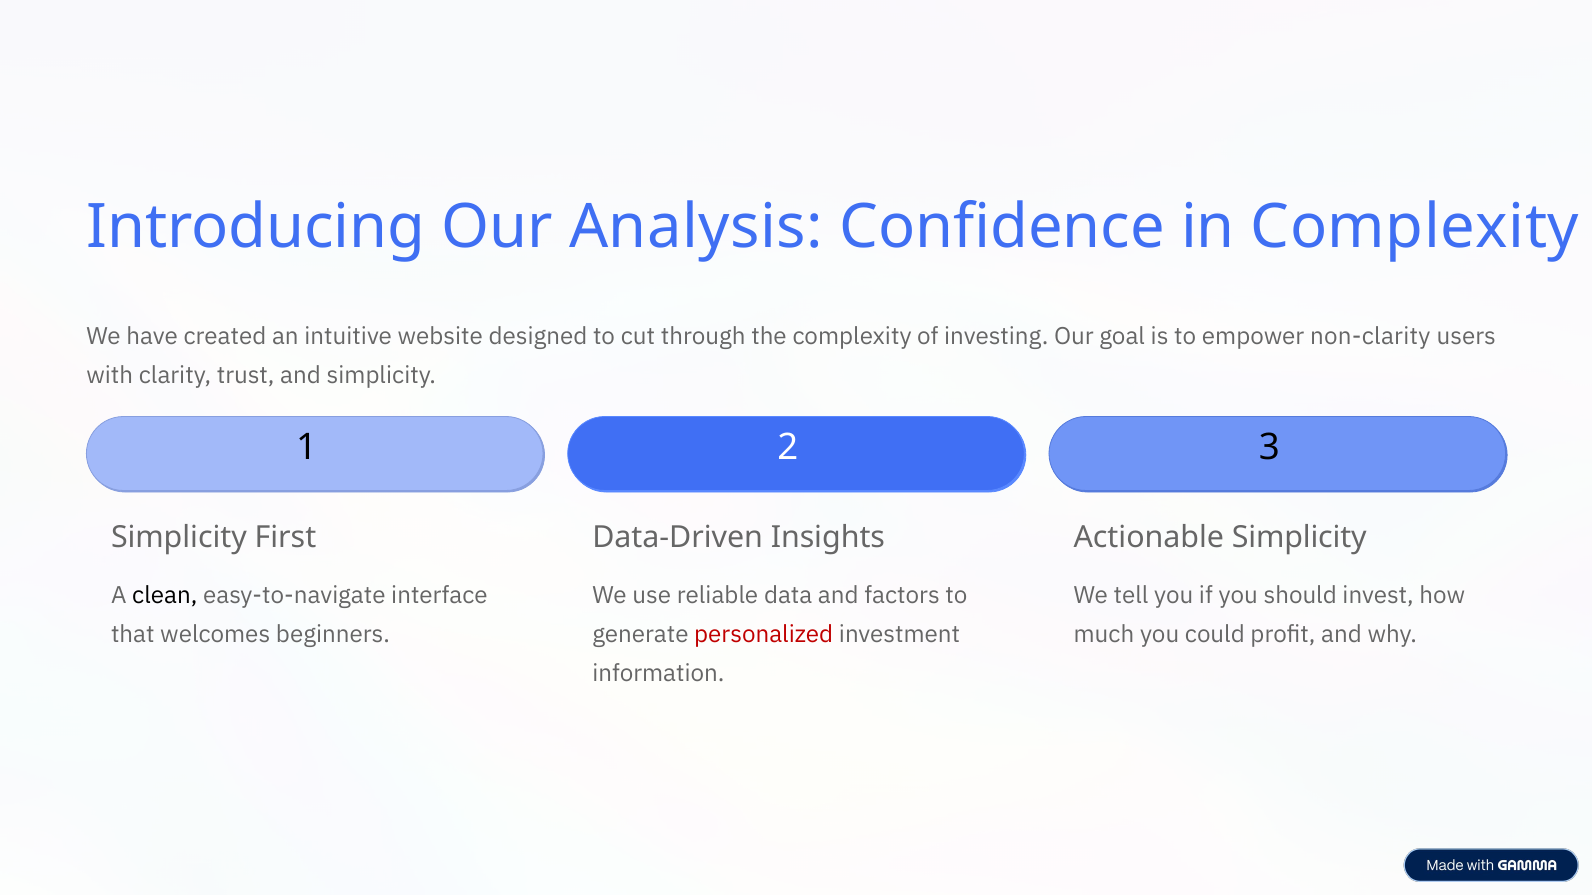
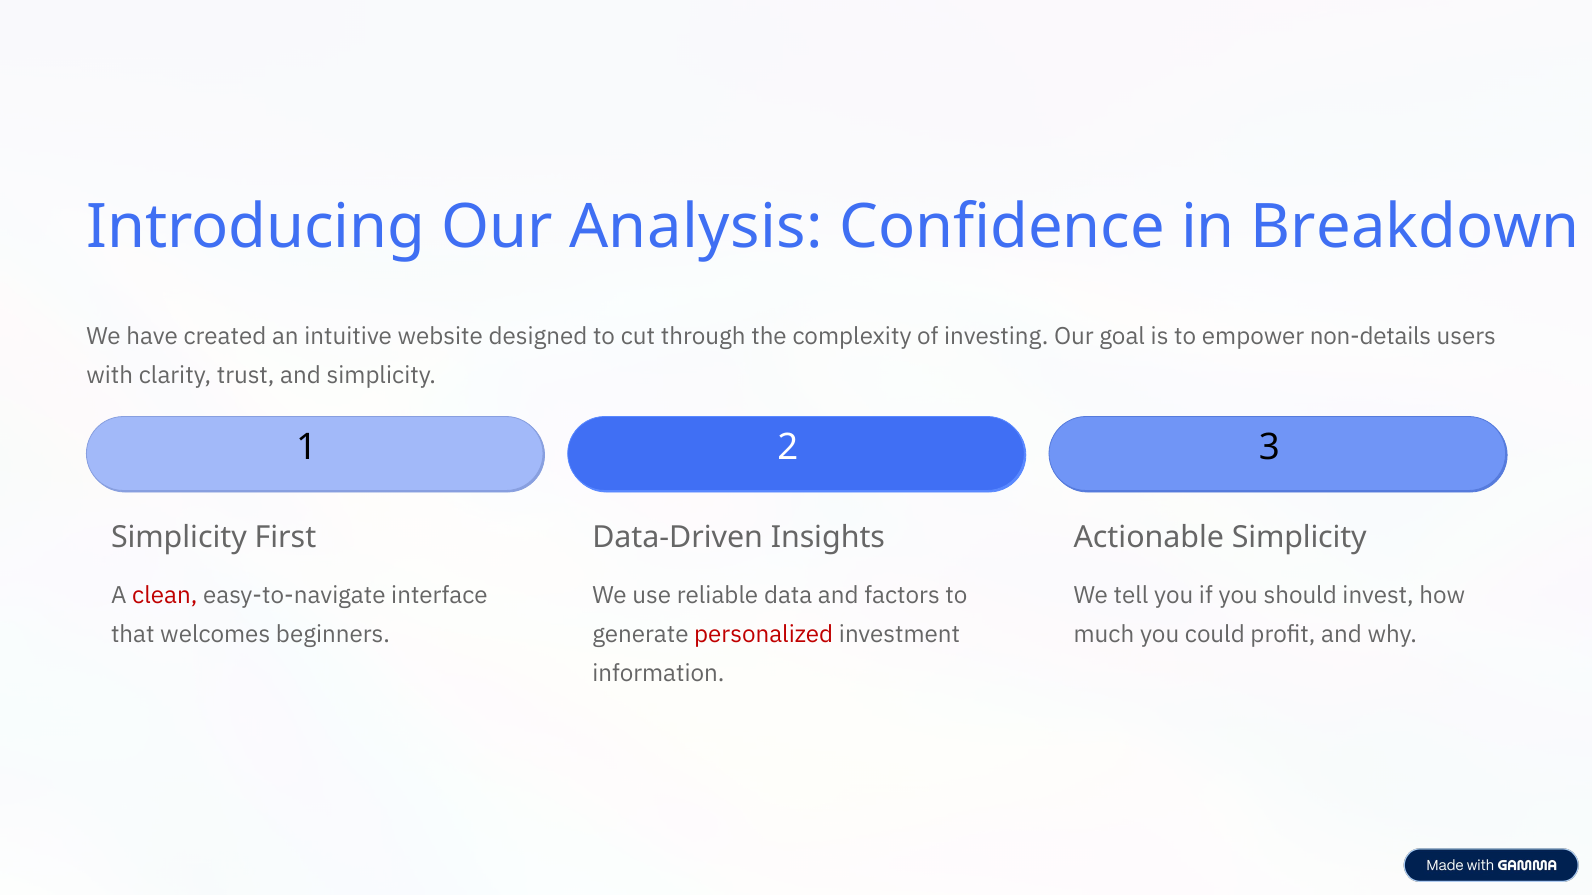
in Complexity: Complexity -> Breakdown
non-clarity: non-clarity -> non-details
clean colour: black -> red
